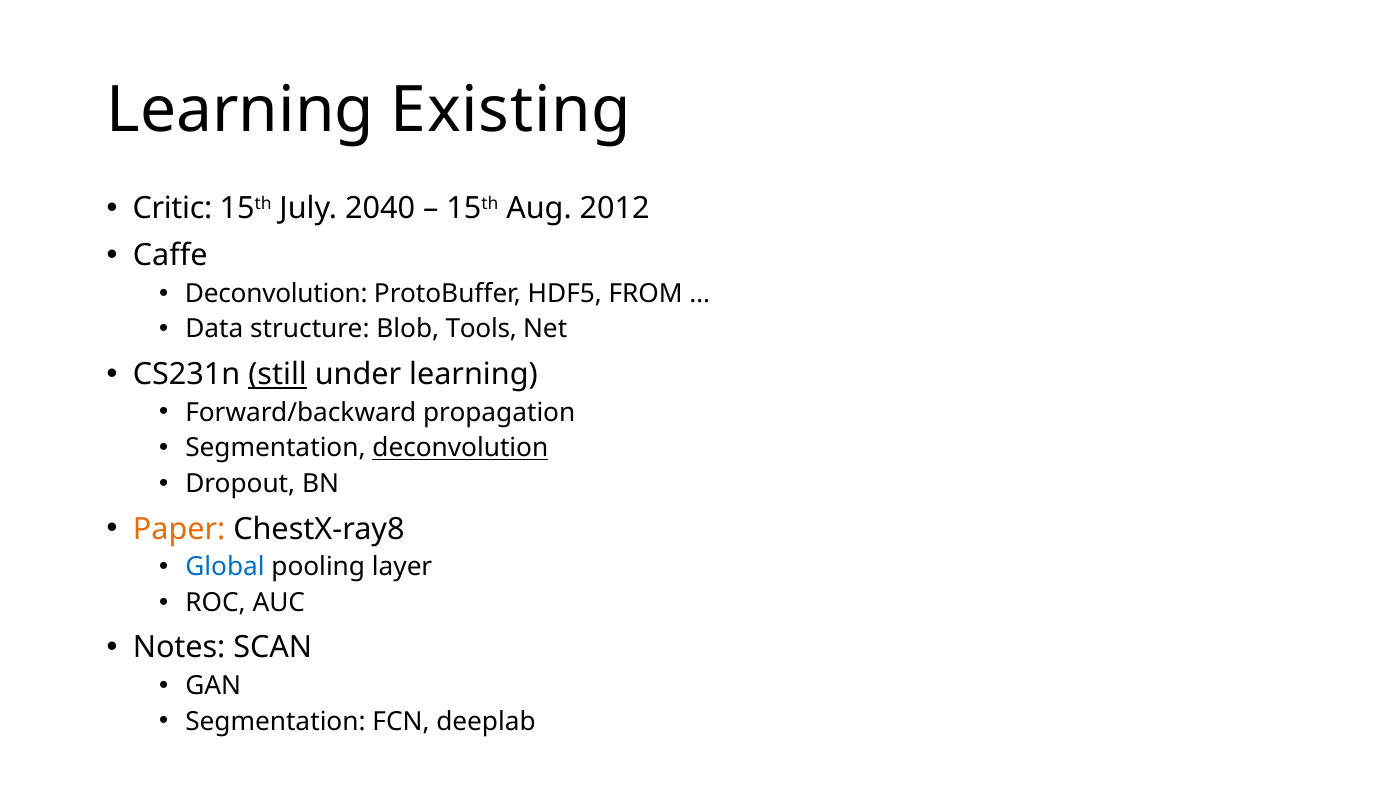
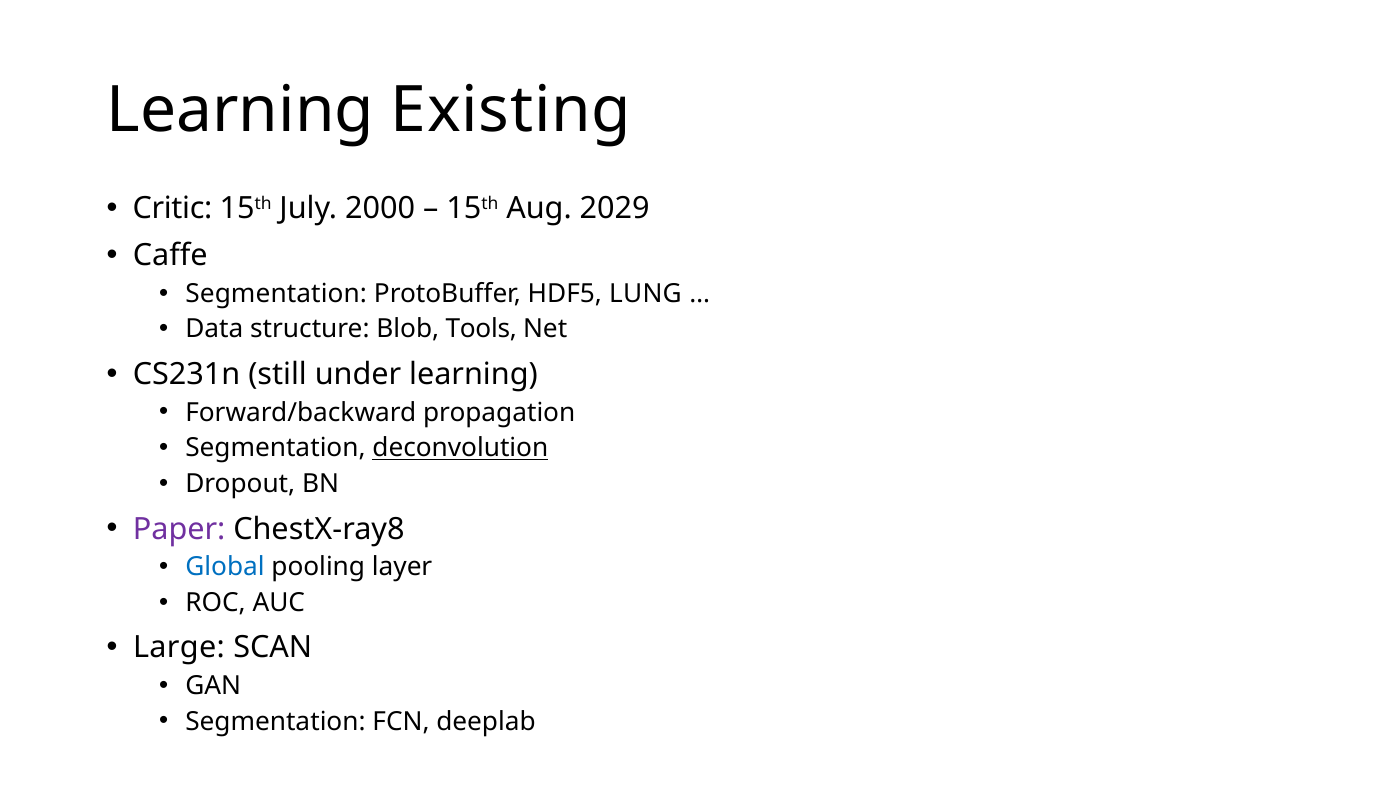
2040: 2040 -> 2000
2012: 2012 -> 2029
Deconvolution at (276, 294): Deconvolution -> Segmentation
FROM: FROM -> LUNG
still underline: present -> none
Paper colour: orange -> purple
Notes: Notes -> Large
